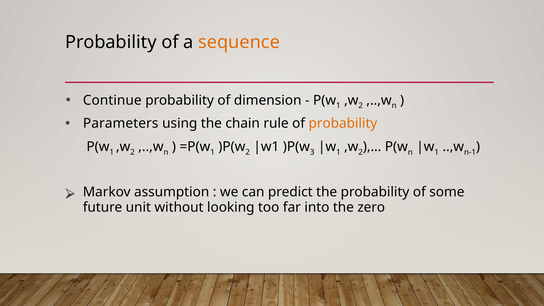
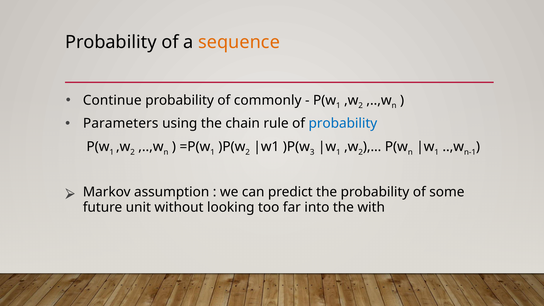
dimension: dimension -> commonly
probability at (343, 123) colour: orange -> blue
zero: zero -> with
